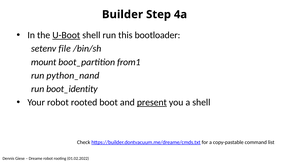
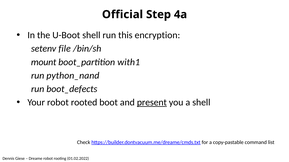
Builder: Builder -> Official
U-Boot underline: present -> none
bootloader: bootloader -> encryption
from1: from1 -> with1
boot_identity: boot_identity -> boot_defects
